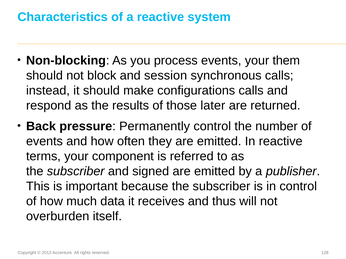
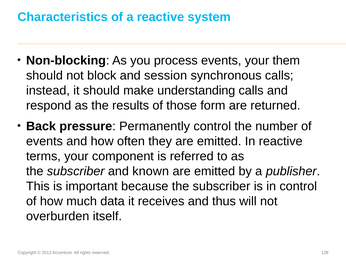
configurations: configurations -> understanding
later: later -> form
signed: signed -> known
